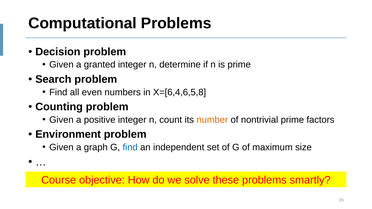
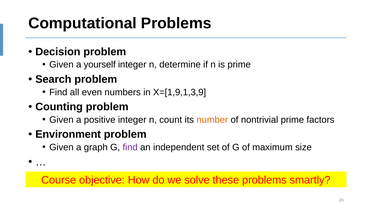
granted: granted -> yourself
X=[6,4,6,5,8: X=[6,4,6,5,8 -> X=[1,9,1,3,9
find at (130, 147) colour: blue -> purple
